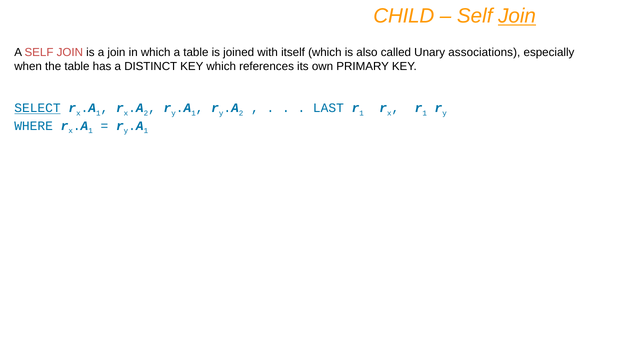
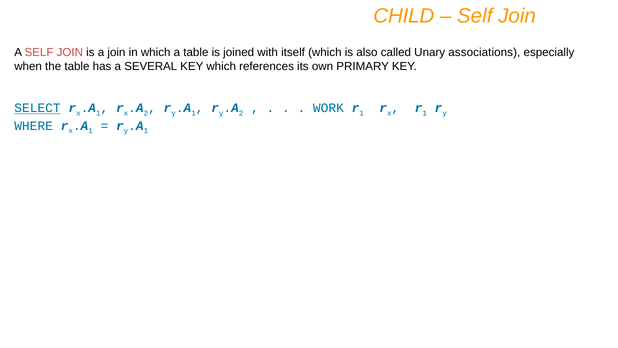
Join at (517, 16) underline: present -> none
DISTINCT: DISTINCT -> SEVERAL
LAST: LAST -> WORK
